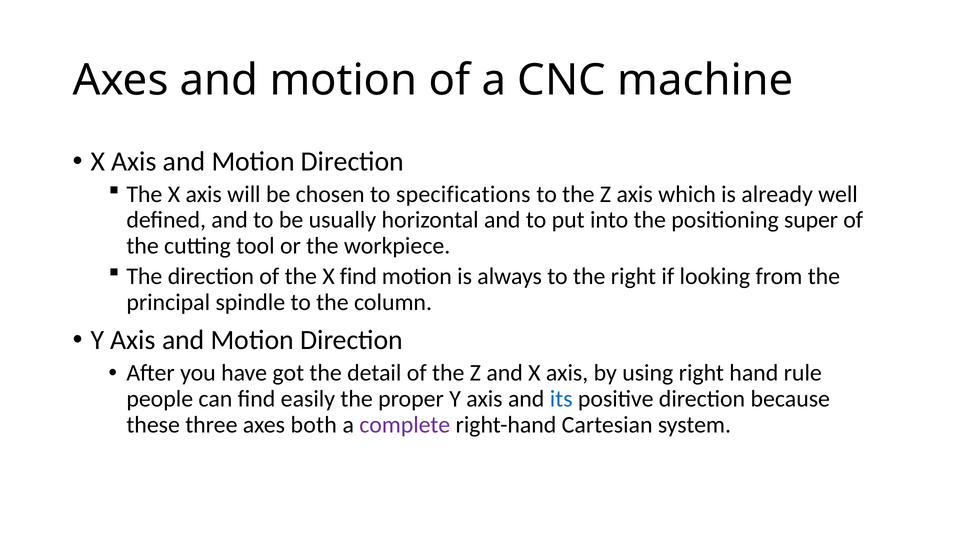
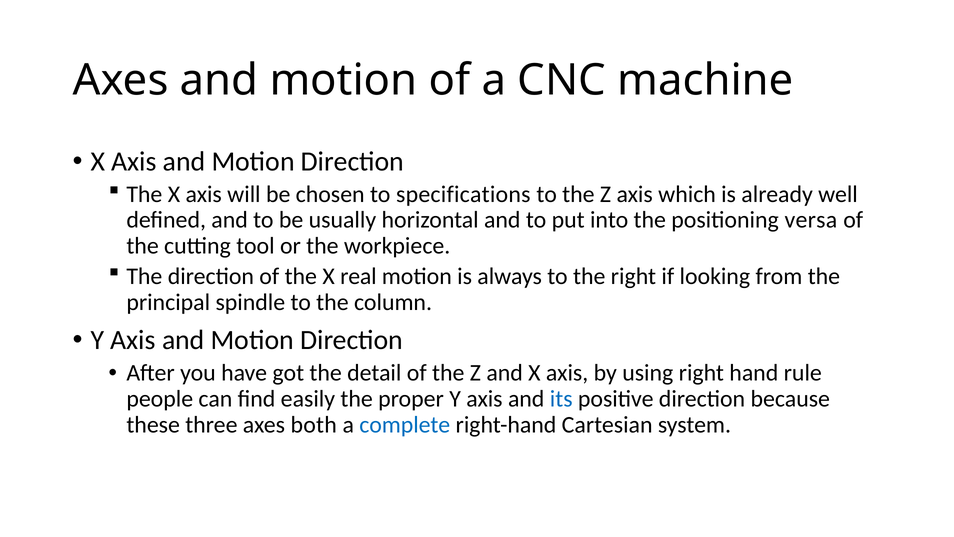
super: super -> versa
X find: find -> real
complete colour: purple -> blue
